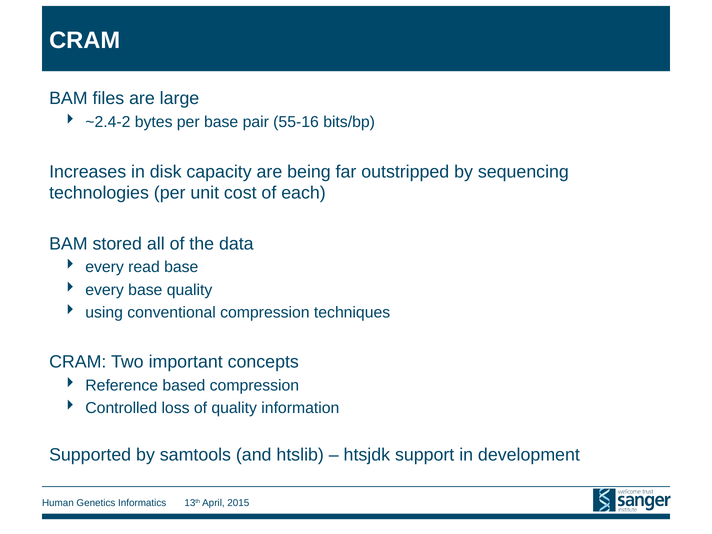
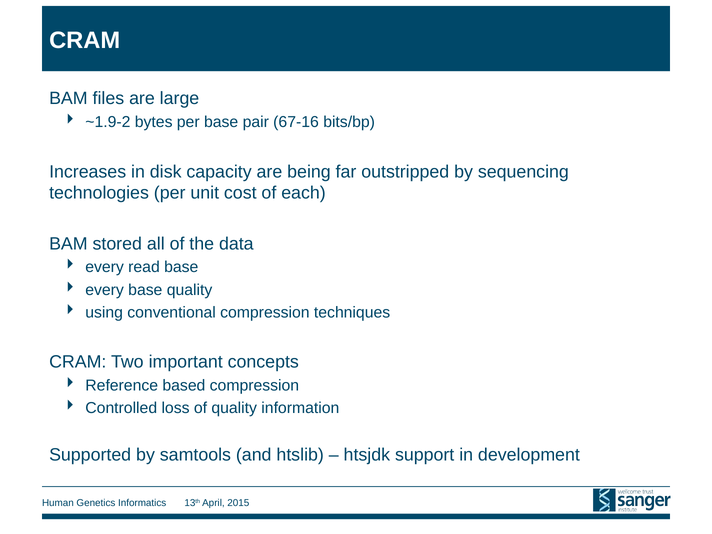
~2.4-2: ~2.4-2 -> ~1.9-2
55-16: 55-16 -> 67-16
